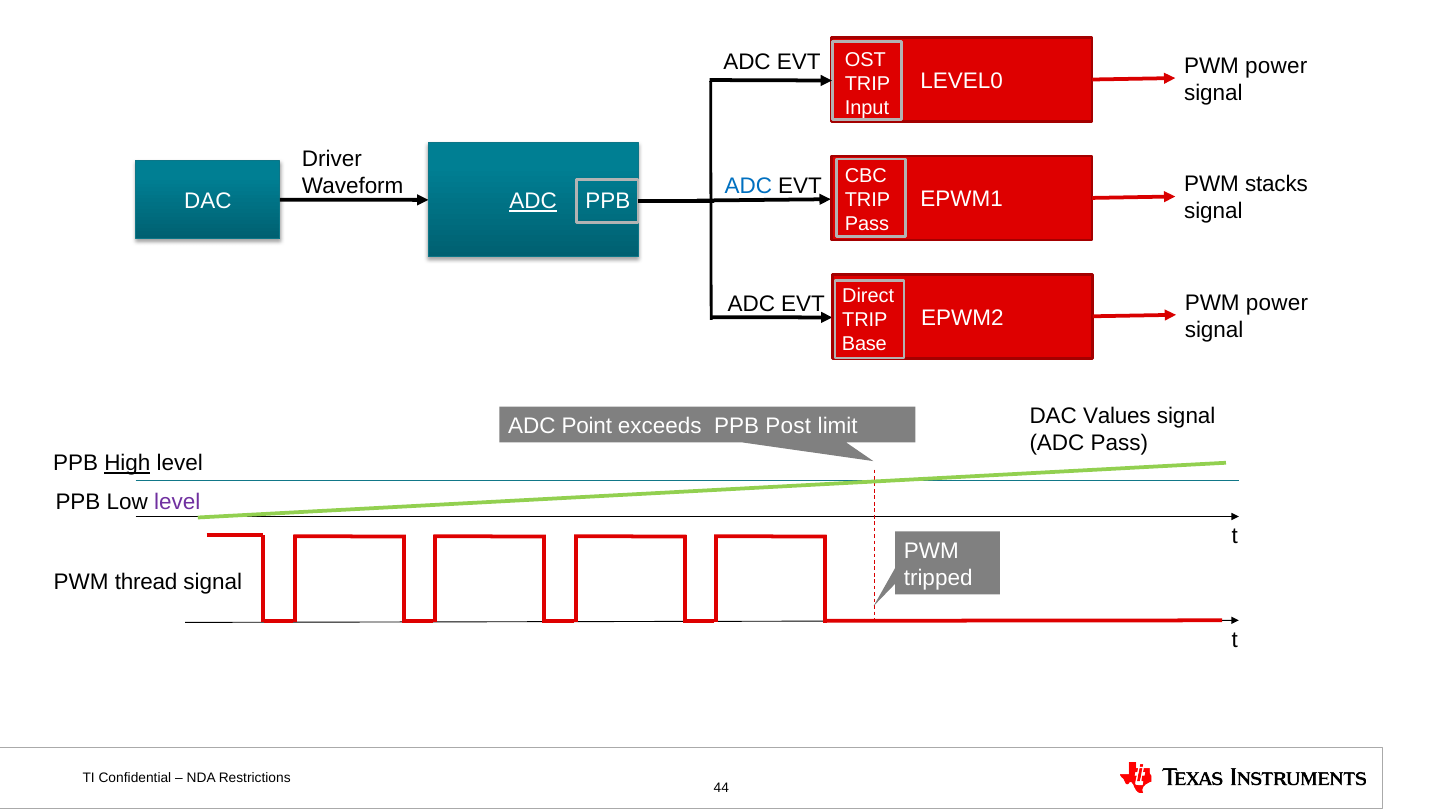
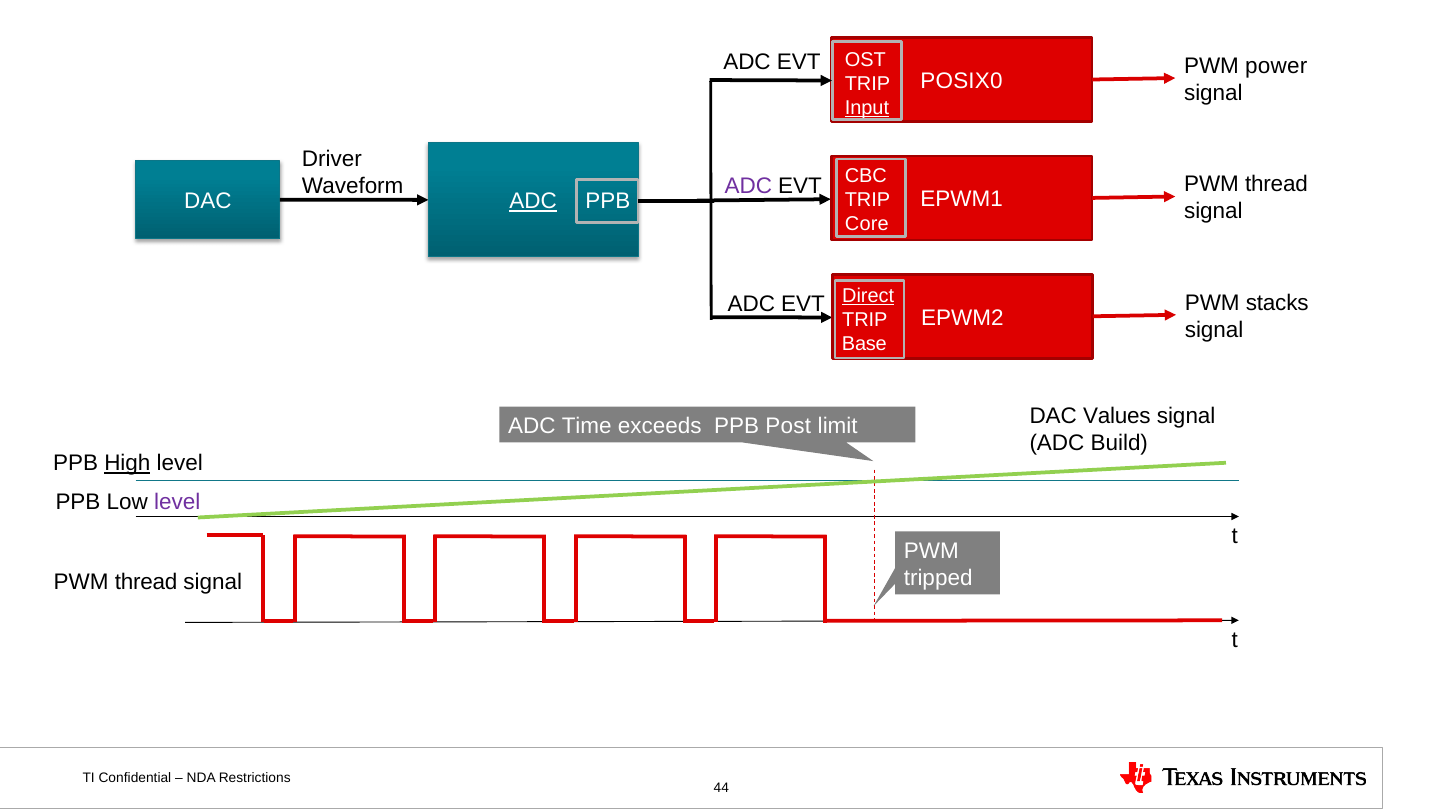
LEVEL0: LEVEL0 -> POSIX0
Input underline: none -> present
stacks at (1276, 184): stacks -> thread
ADC at (748, 186) colour: blue -> purple
Pass at (867, 224): Pass -> Core
Direct underline: none -> present
power at (1277, 303): power -> stacks
Point: Point -> Time
ADC Pass: Pass -> Build
